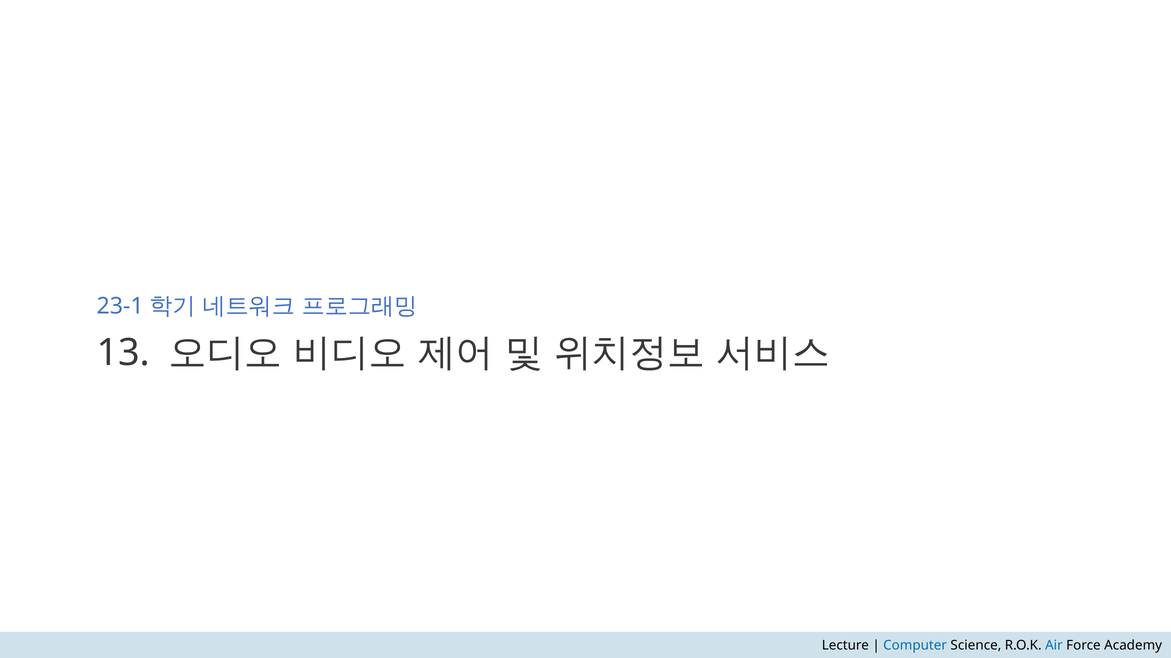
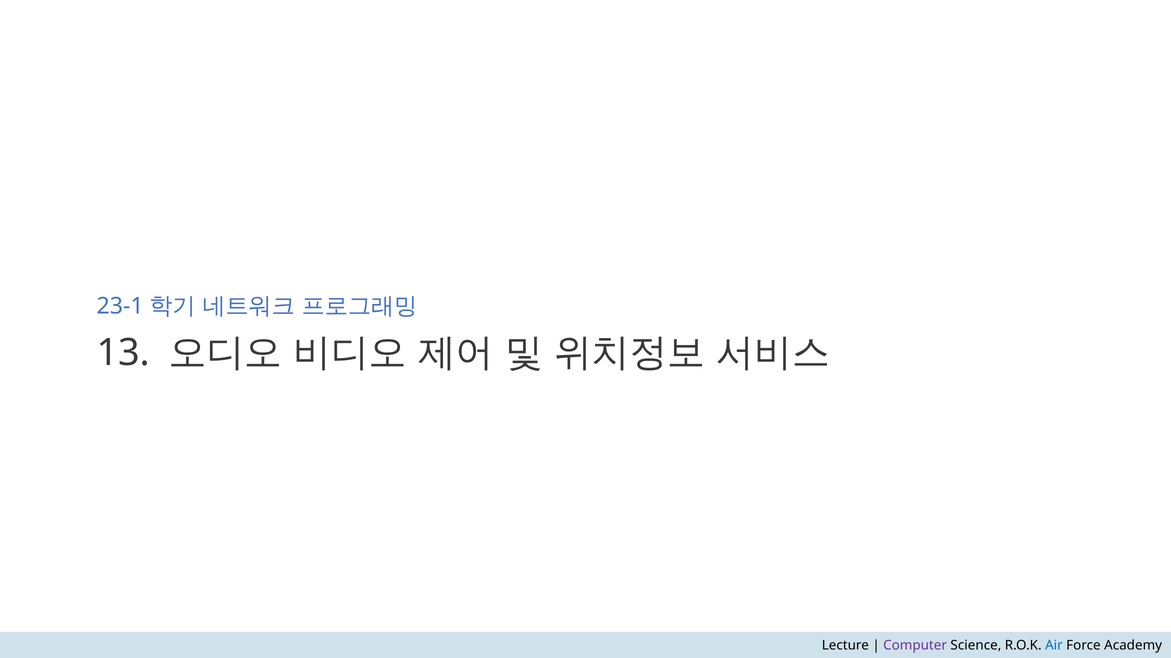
Computer colour: blue -> purple
